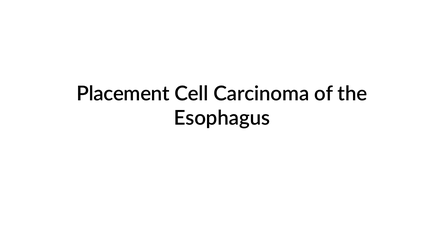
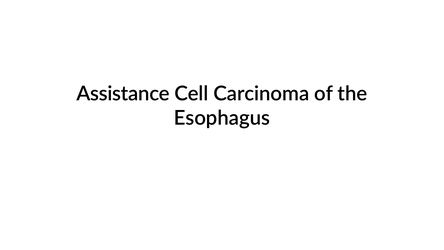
Placement: Placement -> Assistance
